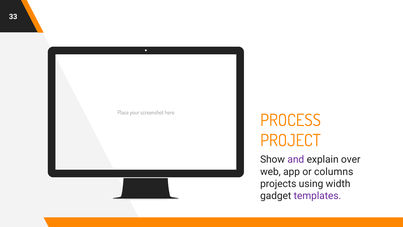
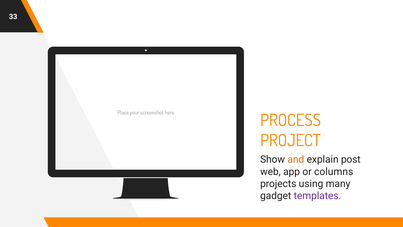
and colour: purple -> orange
over: over -> post
width: width -> many
